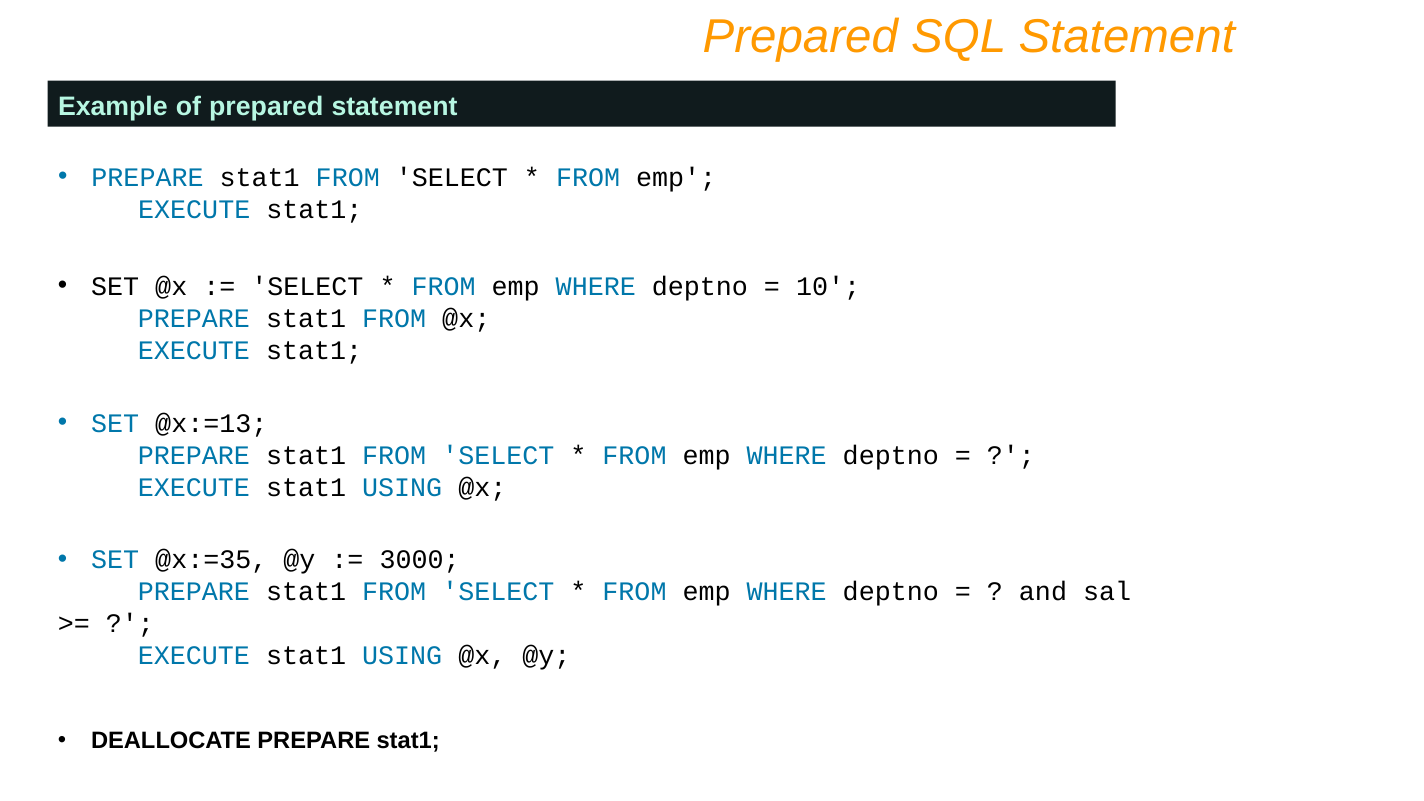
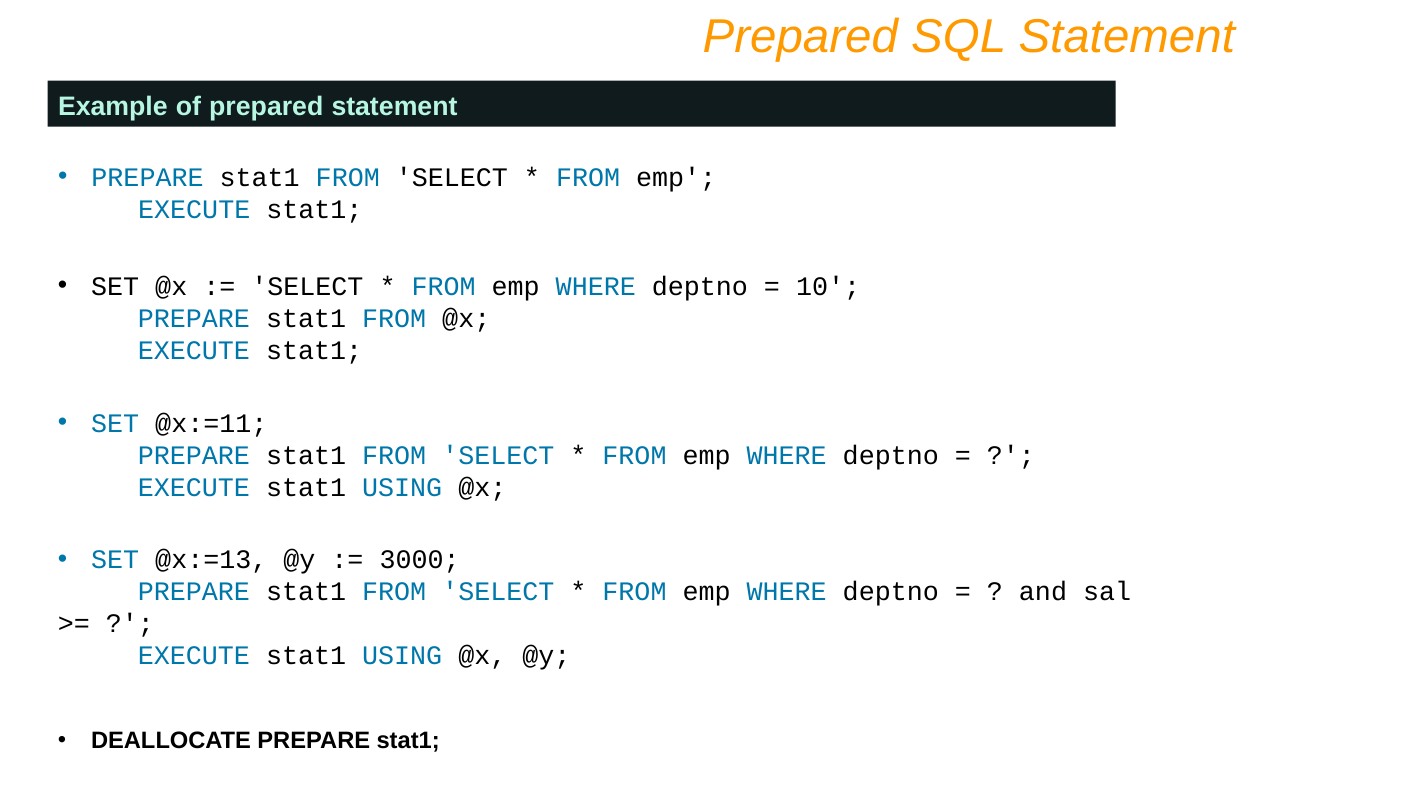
@x:=13: @x:=13 -> @x:=11
@x:=35: @x:=35 -> @x:=13
